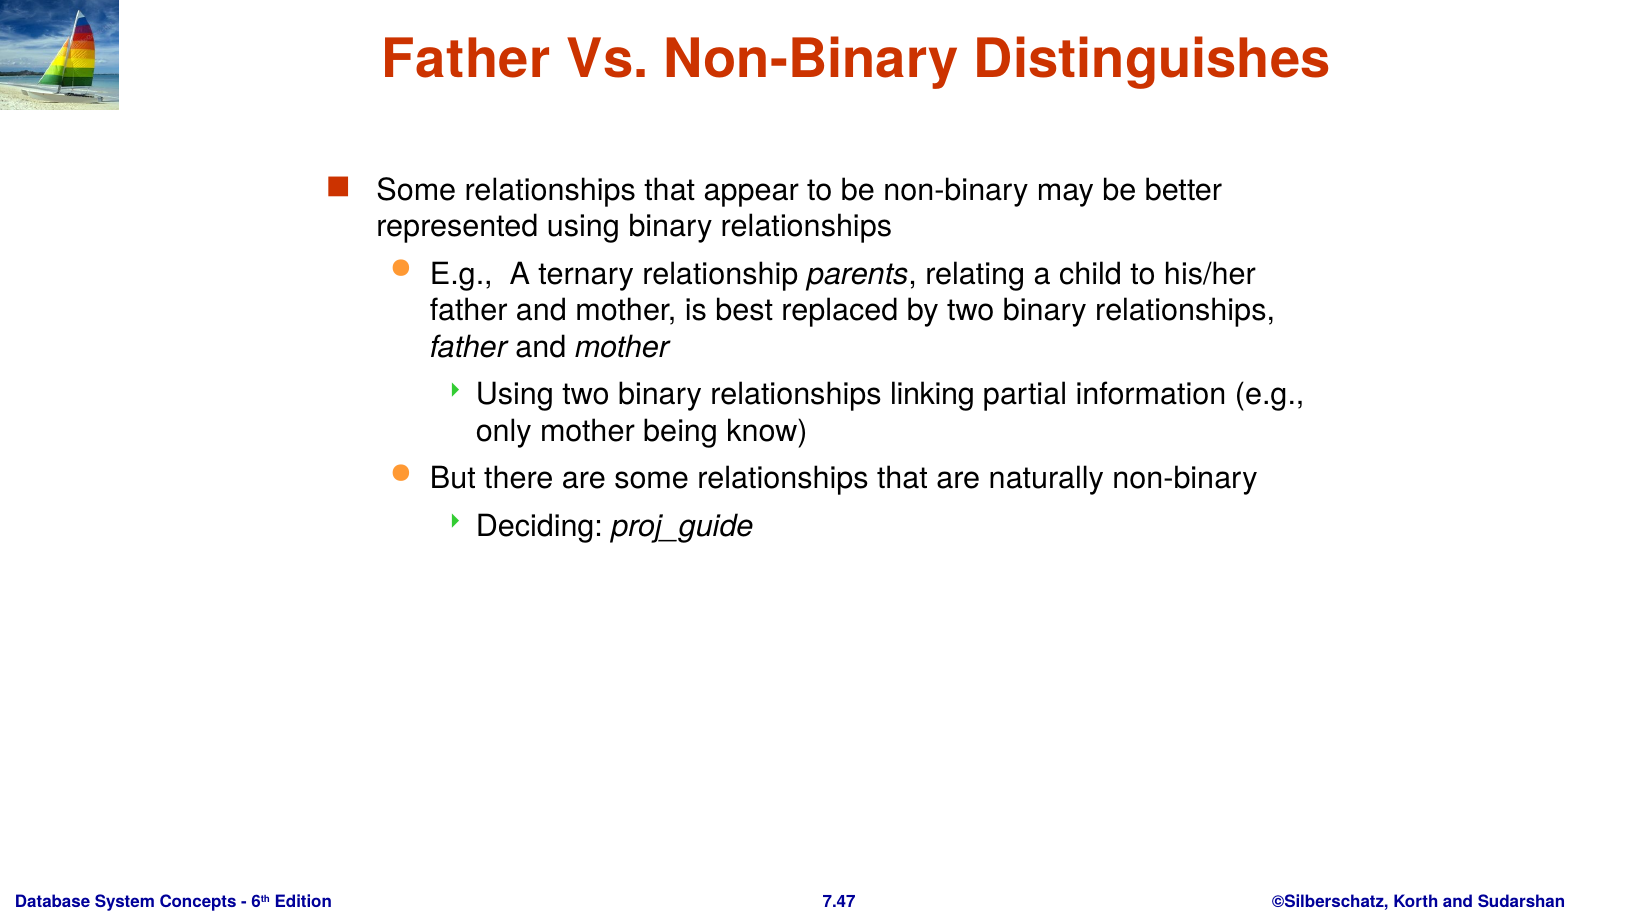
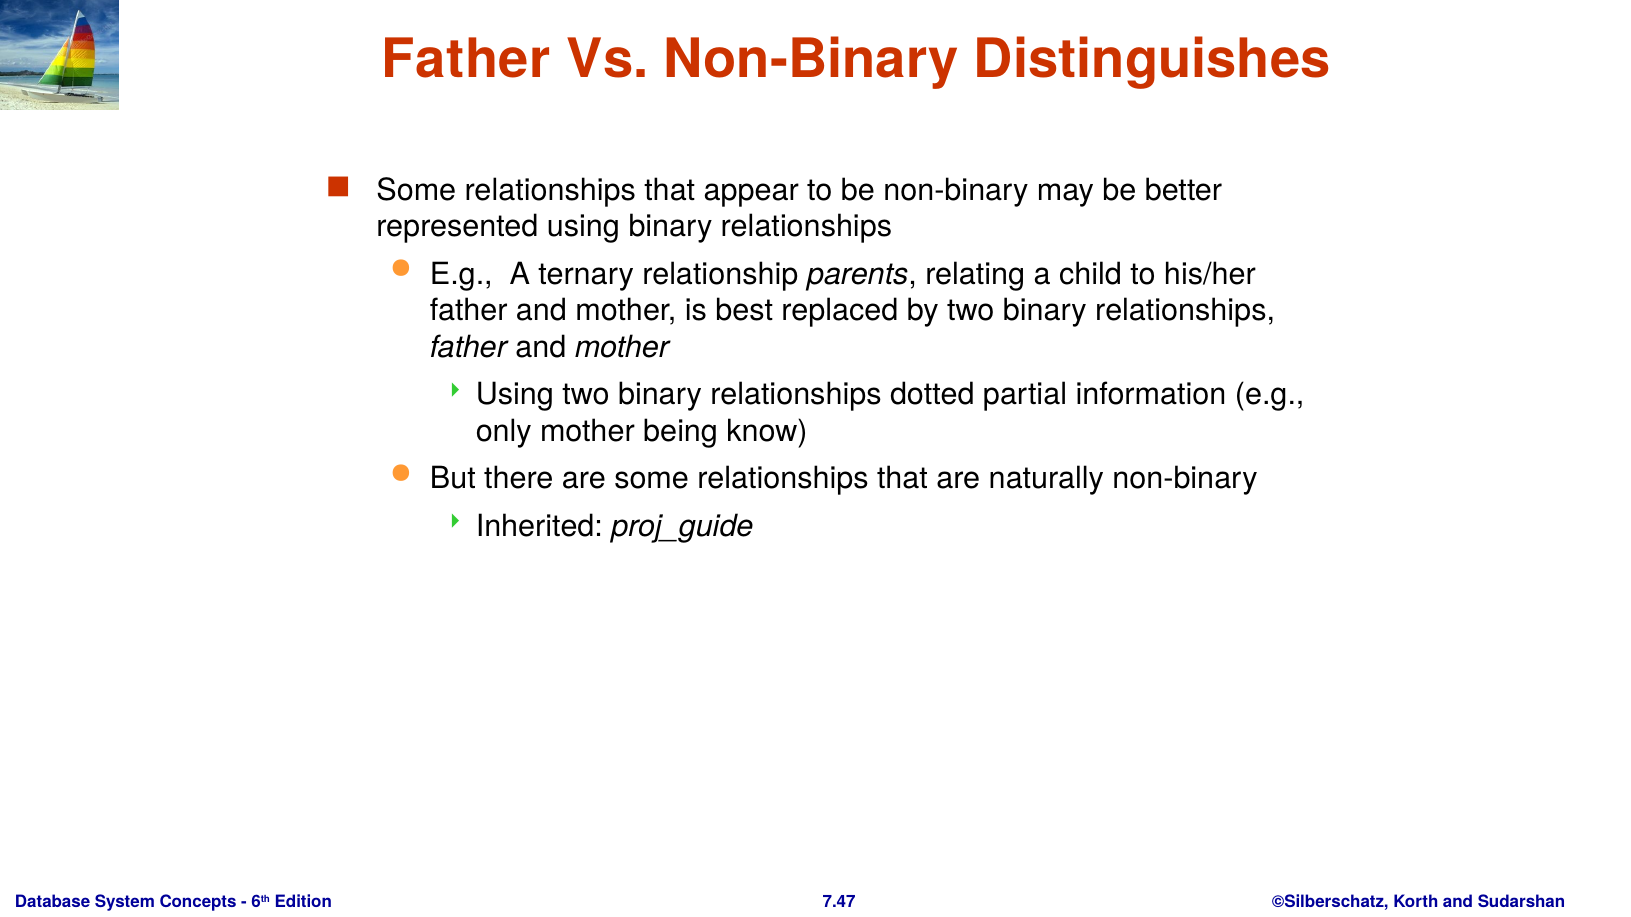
linking: linking -> dotted
Deciding: Deciding -> Inherited
